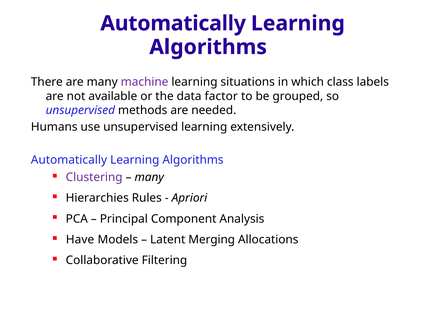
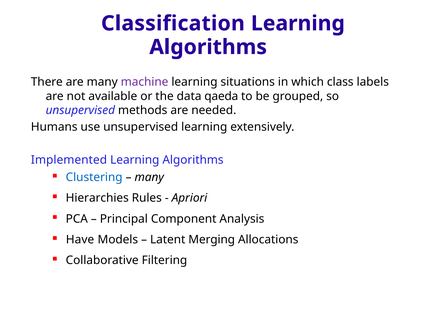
Automatically at (173, 23): Automatically -> Classification
factor: factor -> qaeda
Automatically at (69, 160): Automatically -> Implemented
Clustering colour: purple -> blue
